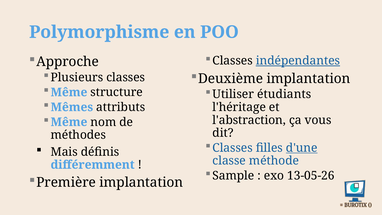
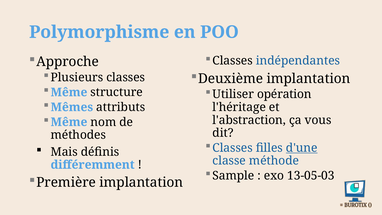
indépendantes underline: present -> none
étudiants: étudiants -> opération
13-05-26: 13-05-26 -> 13-05-03
